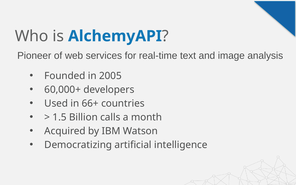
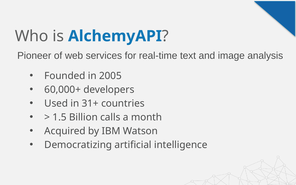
66+: 66+ -> 31+
